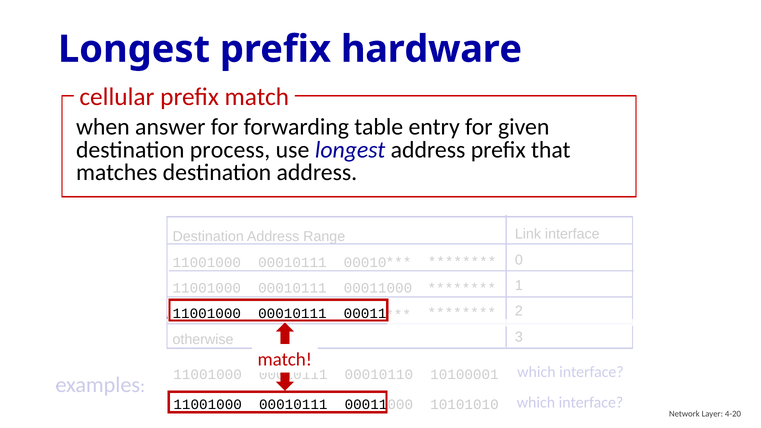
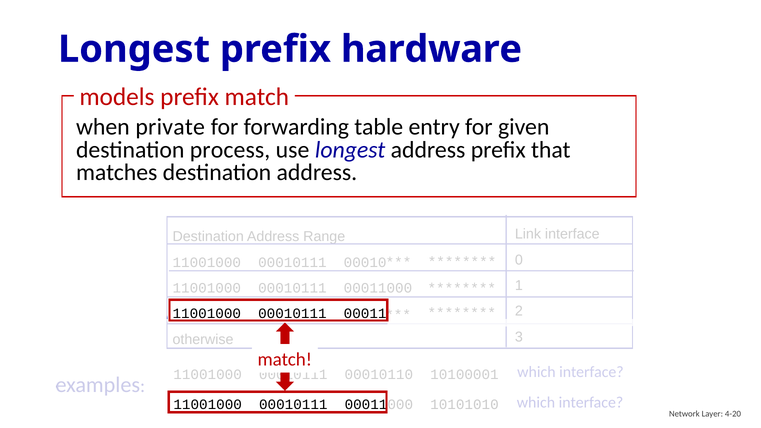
cellular: cellular -> models
answer: answer -> private
